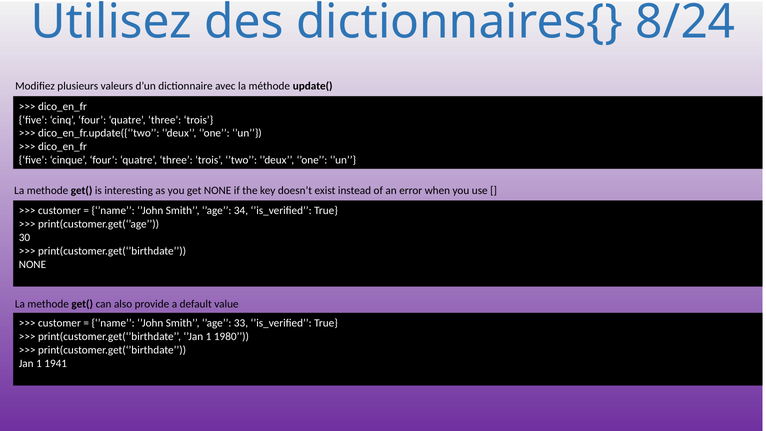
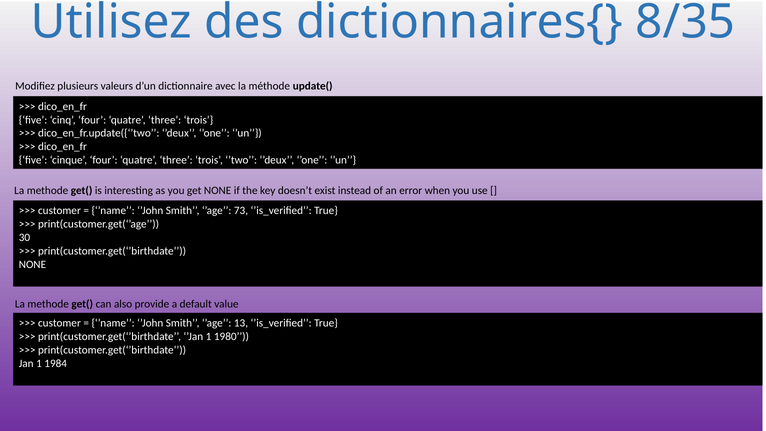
8/24: 8/24 -> 8/35
34: 34 -> 73
33: 33 -> 13
1941: 1941 -> 1984
